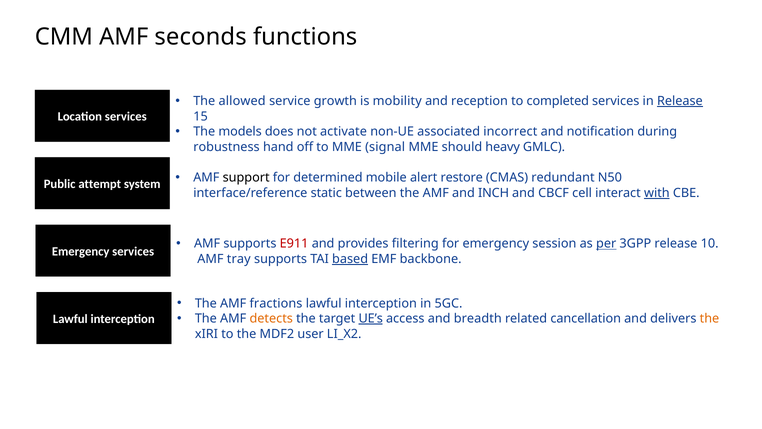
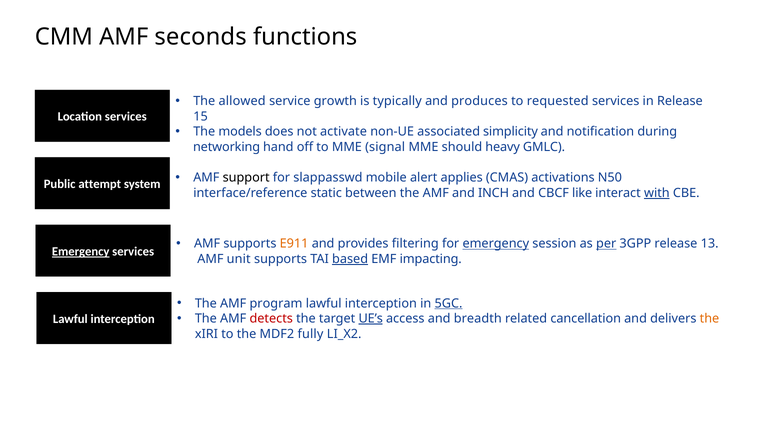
mobility: mobility -> typically
reception: reception -> produces
completed: completed -> requested
Release at (680, 101) underline: present -> none
incorrect: incorrect -> simplicity
robustness: robustness -> networking
determined: determined -> slappasswd
restore: restore -> applies
redundant: redundant -> activations
cell: cell -> like
E911 colour: red -> orange
emergency at (496, 243) underline: none -> present
10: 10 -> 13
Emergency at (81, 251) underline: none -> present
tray: tray -> unit
backbone: backbone -> impacting
fractions: fractions -> program
5GC underline: none -> present
detects colour: orange -> red
user: user -> fully
